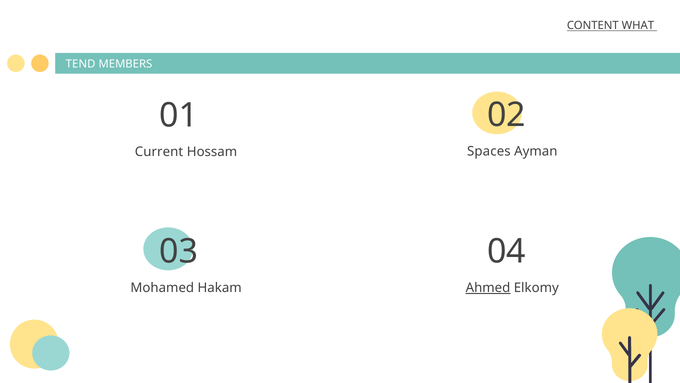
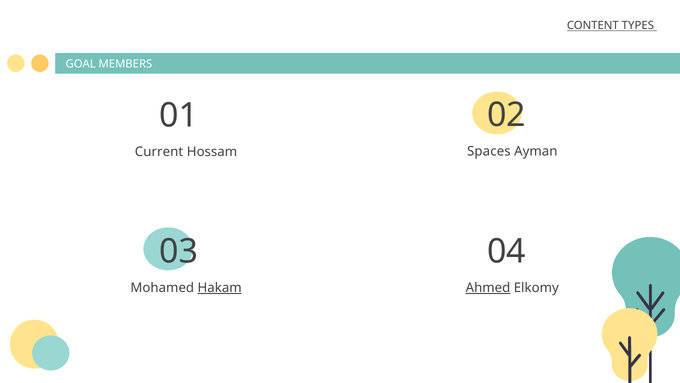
WHAT: WHAT -> TYPES
TEND: TEND -> GOAL
Hakam underline: none -> present
